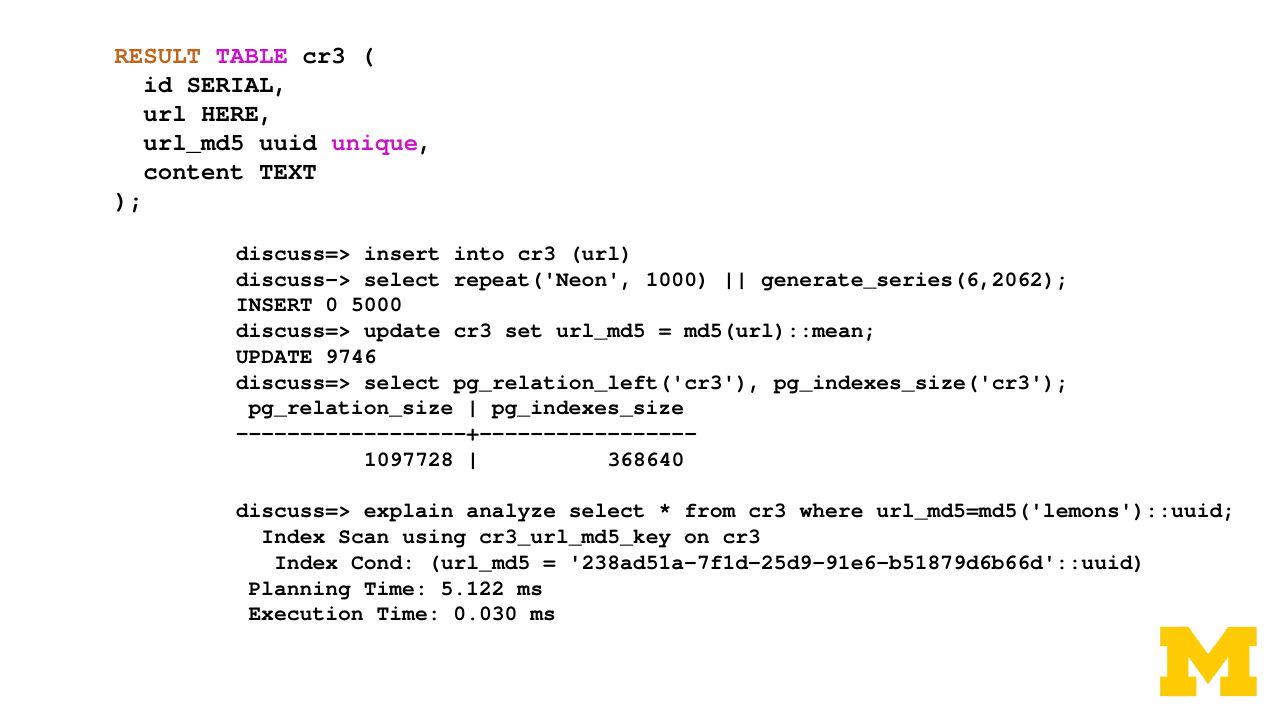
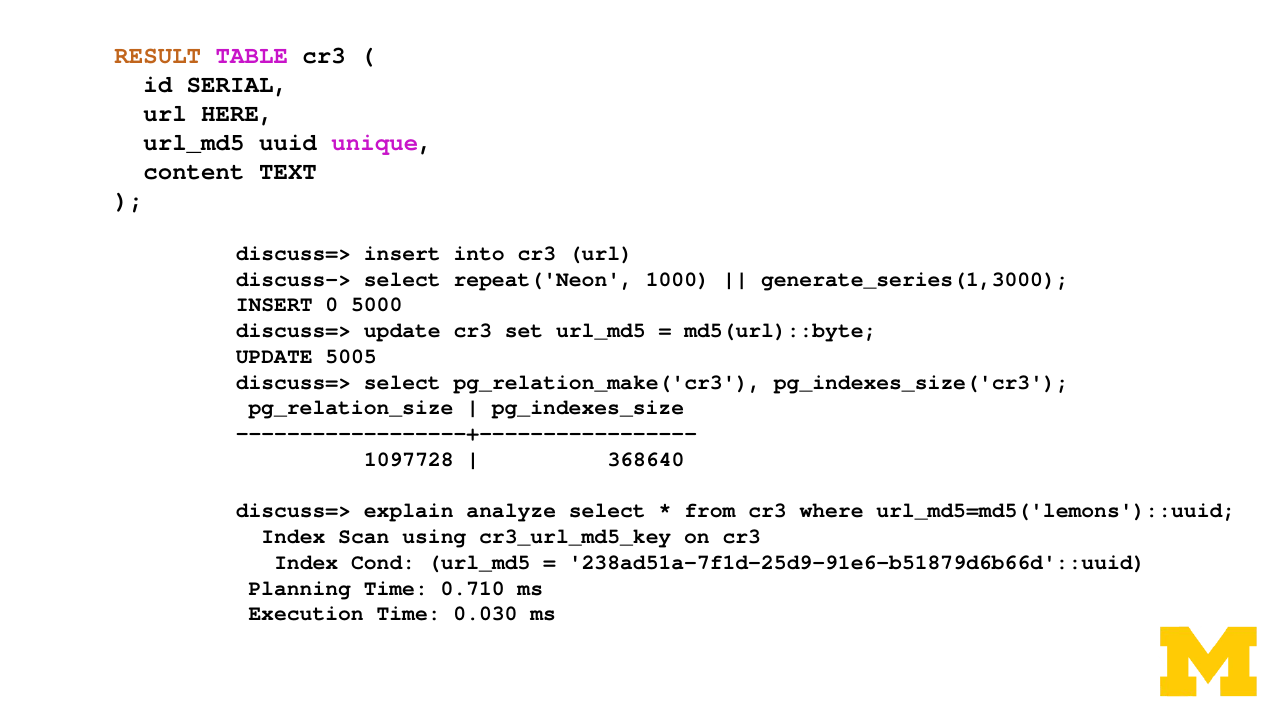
generate_series(6,2062: generate_series(6,2062 -> generate_series(1,3000
md5(url)::mean: md5(url)::mean -> md5(url)::byte
9746: 9746 -> 5005
pg_relation_left('cr3: pg_relation_left('cr3 -> pg_relation_make('cr3
5.122: 5.122 -> 0.710
